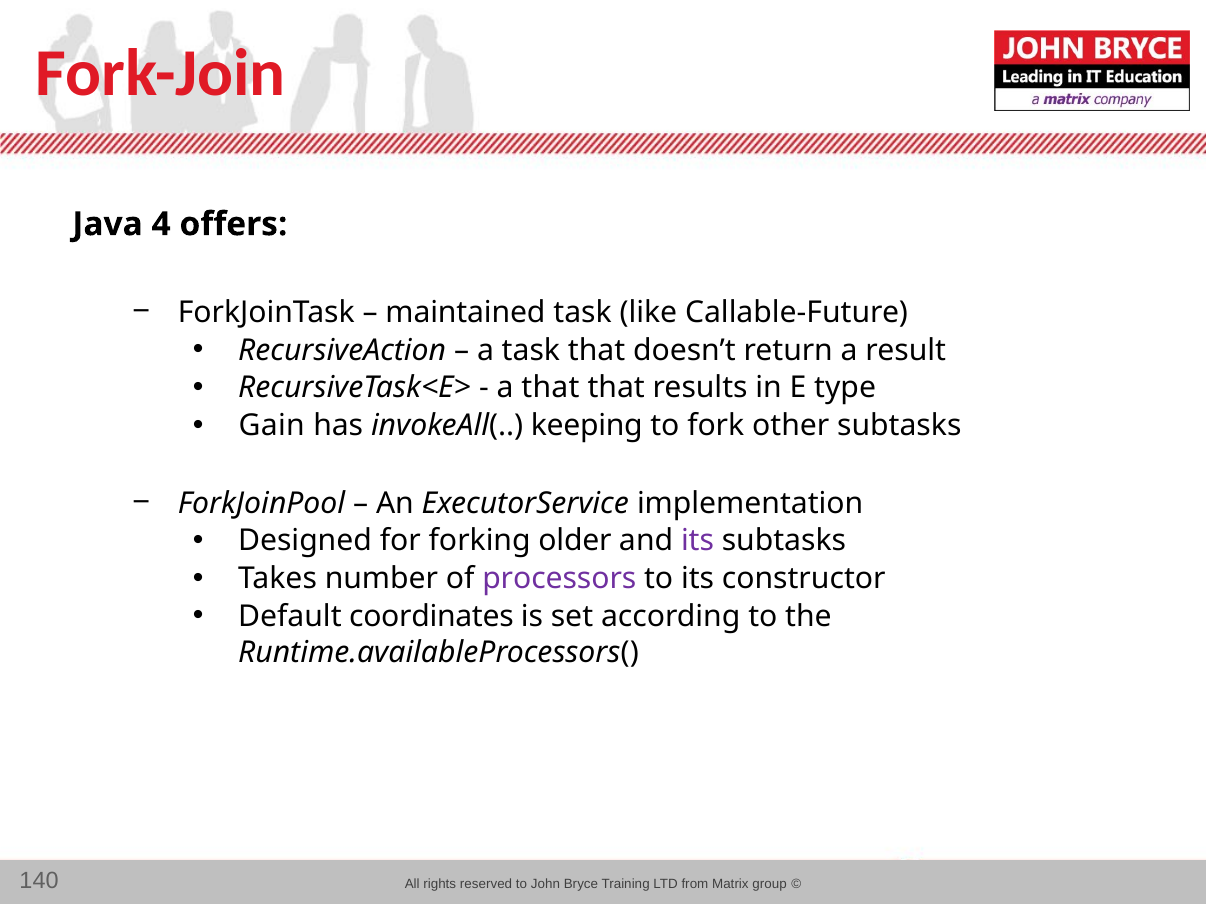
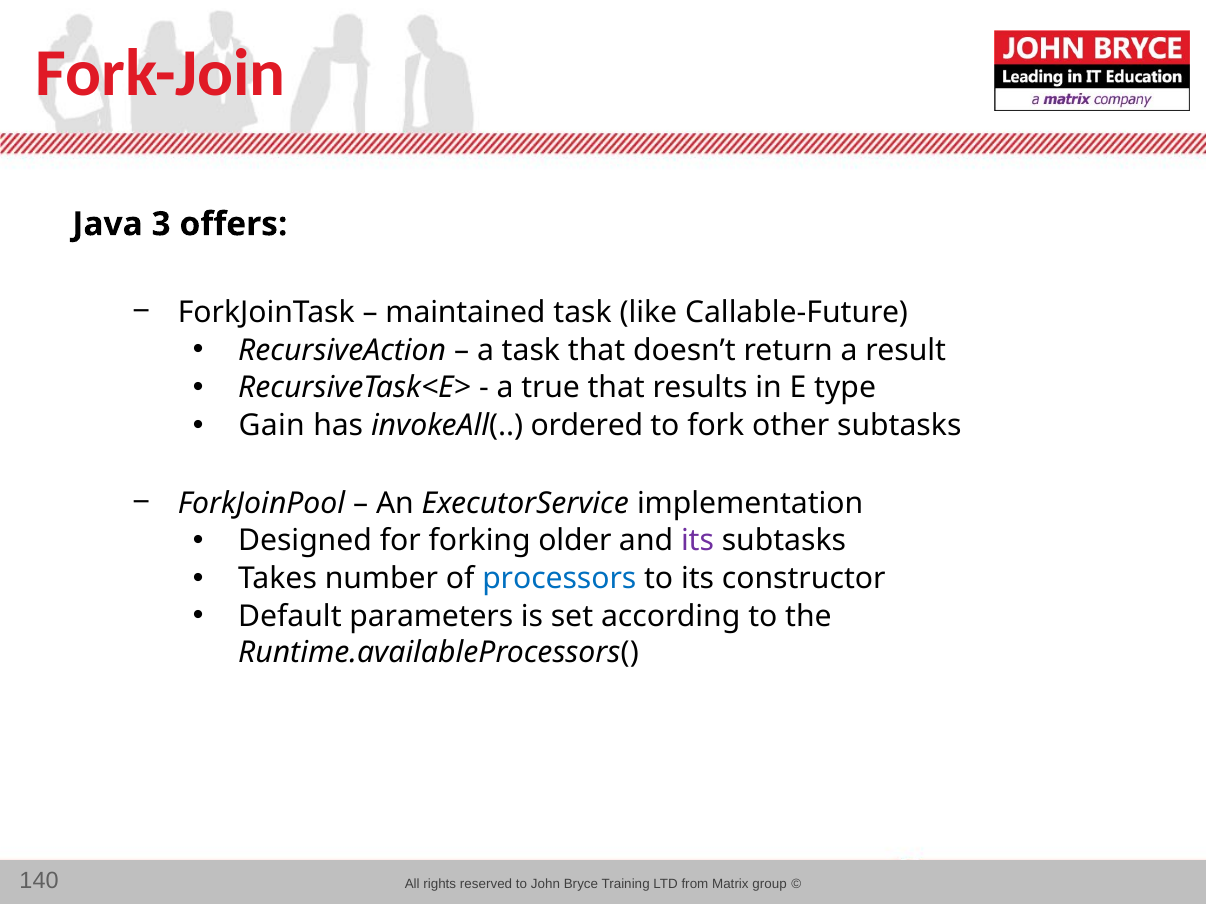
4: 4 -> 3
a that: that -> true
keeping: keeping -> ordered
processors colour: purple -> blue
coordinates: coordinates -> parameters
